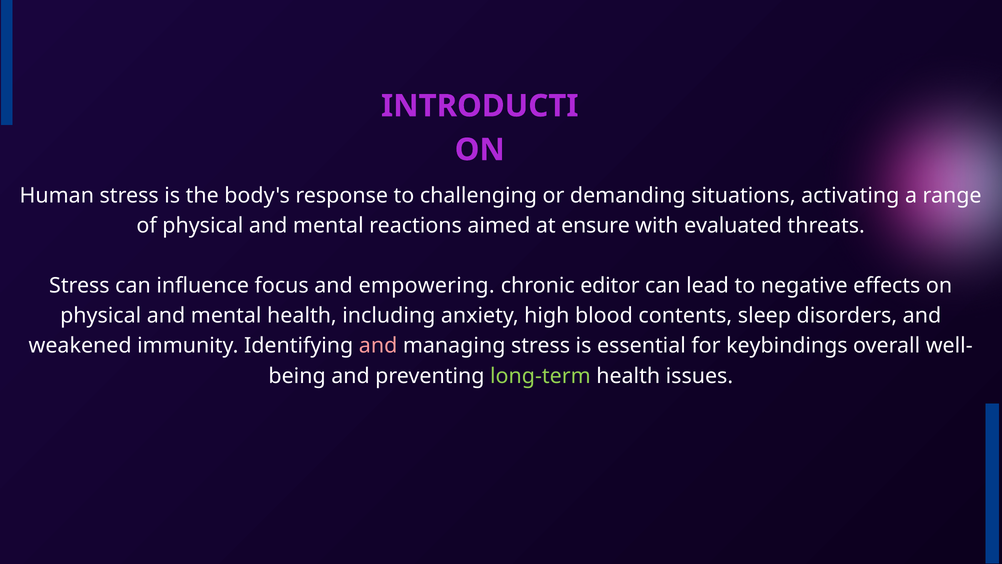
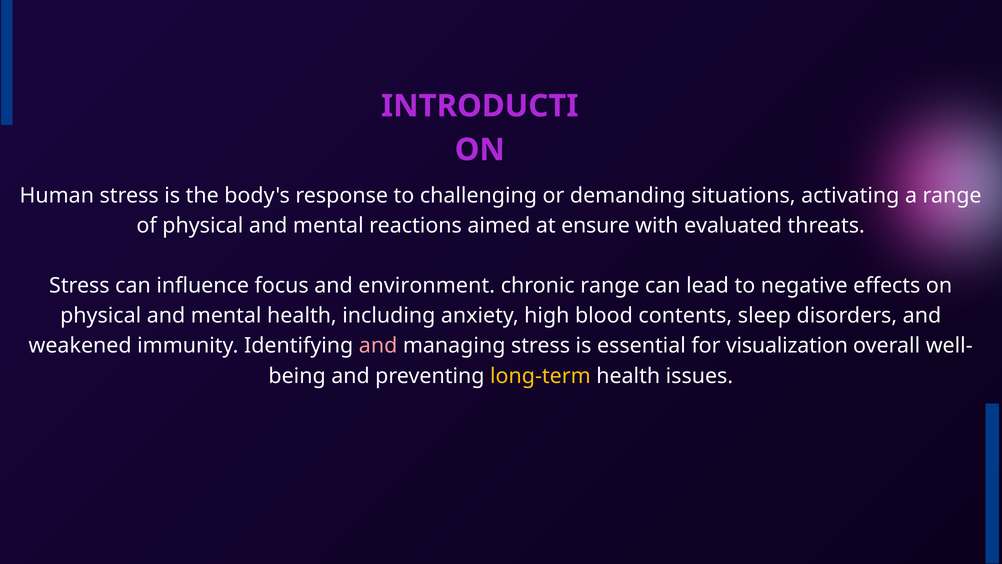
empowering: empowering -> environment
chronic editor: editor -> range
keybindings: keybindings -> visualization
long-term colour: light green -> yellow
